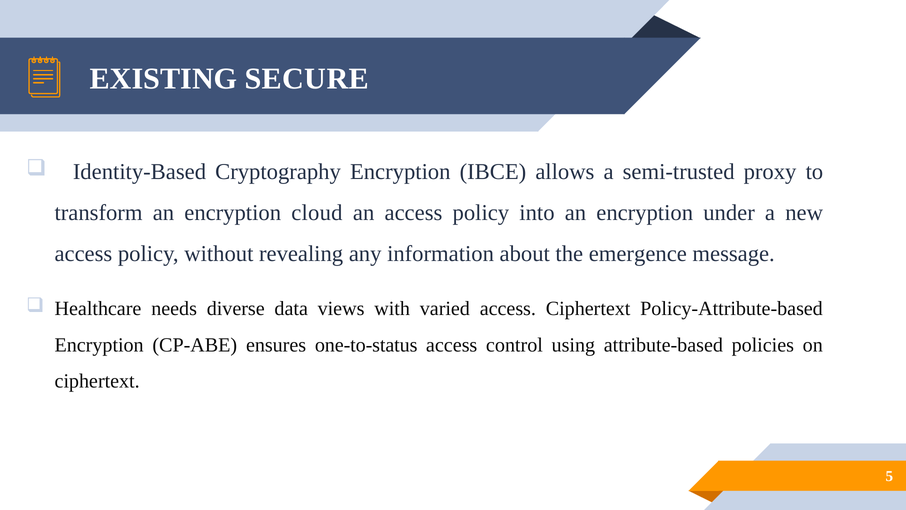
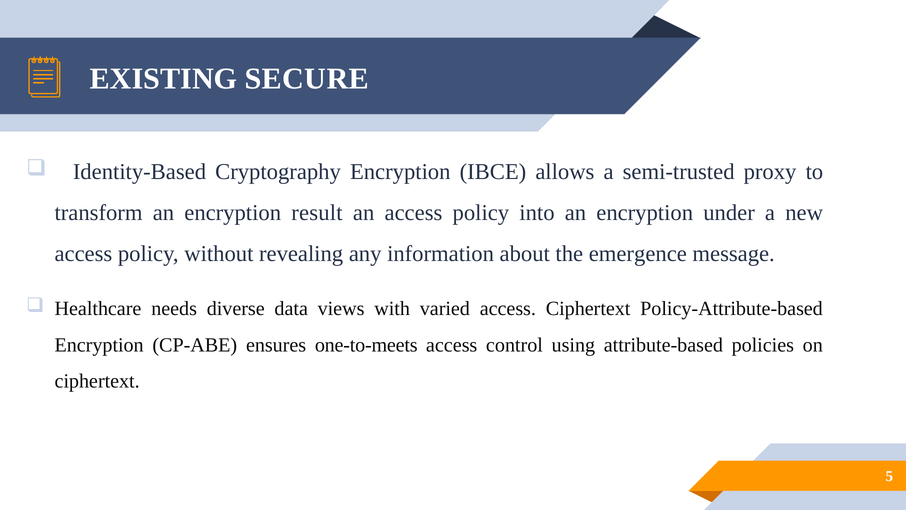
cloud: cloud -> result
one-to-status: one-to-status -> one-to-meets
